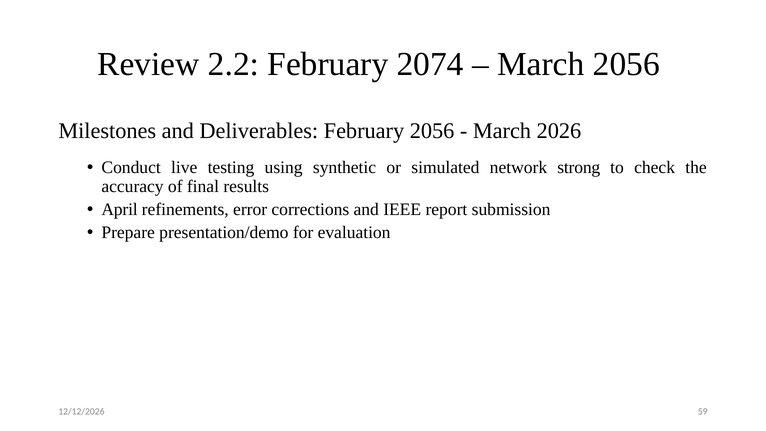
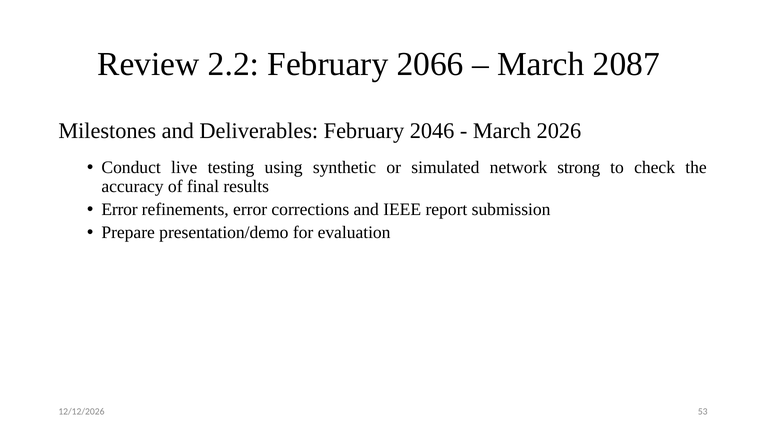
2074: 2074 -> 2066
March 2056: 2056 -> 2087
February 2056: 2056 -> 2046
April at (120, 209): April -> Error
59: 59 -> 53
